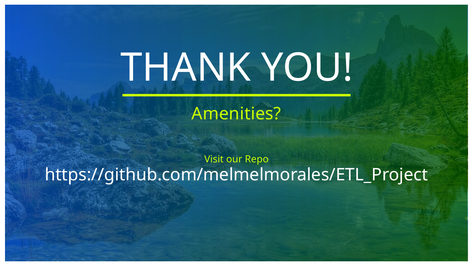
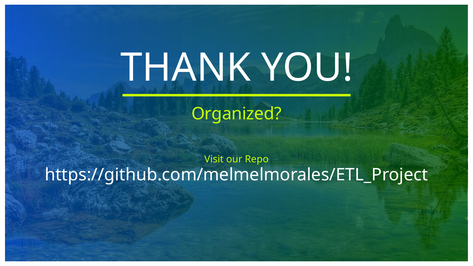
Amenities: Amenities -> Organized
